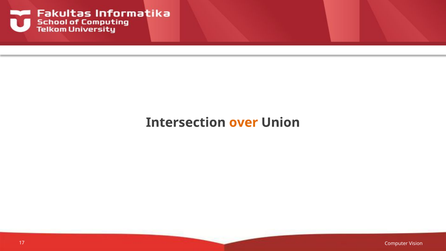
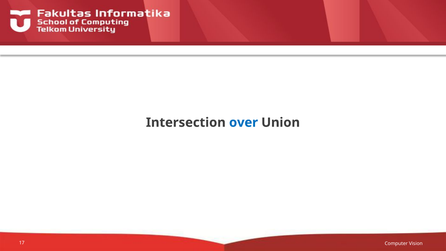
over colour: orange -> blue
